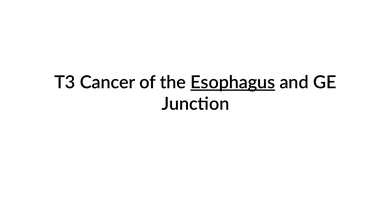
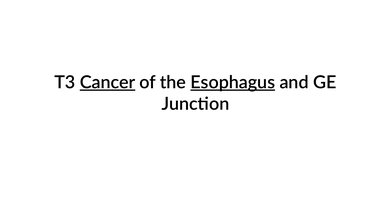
Cancer underline: none -> present
